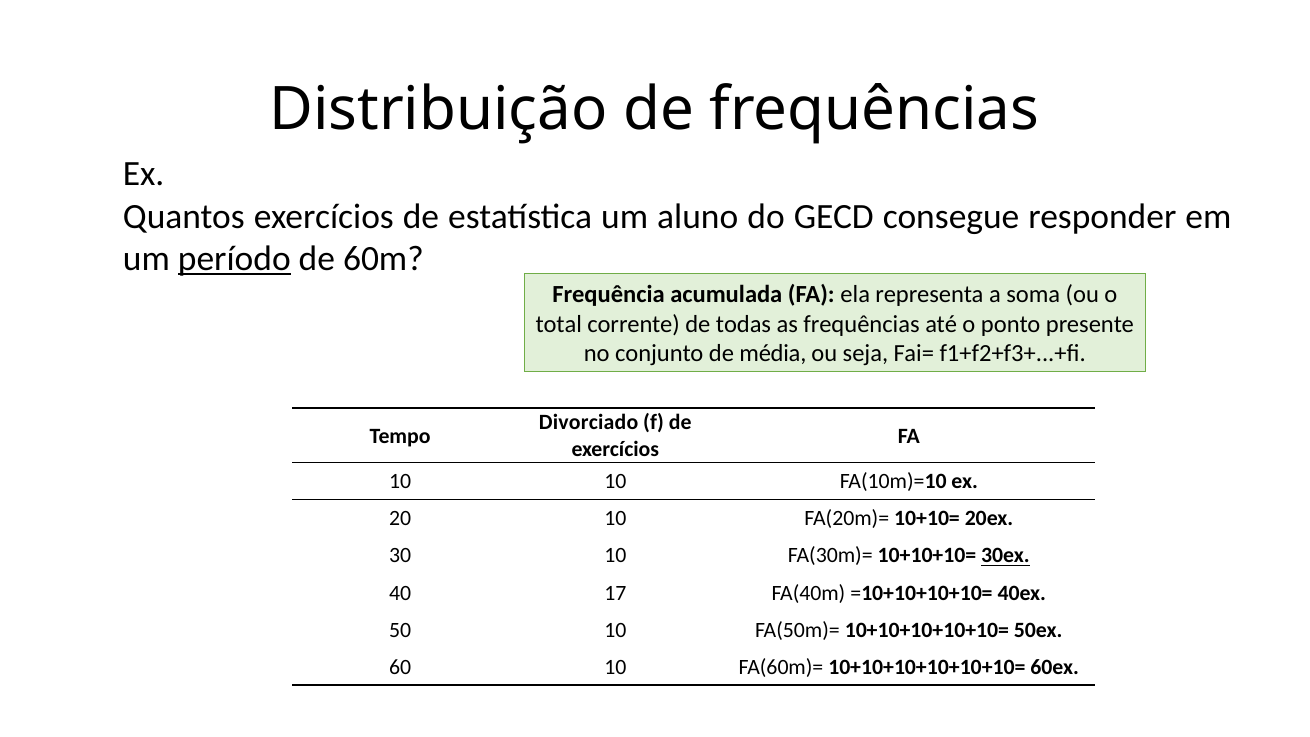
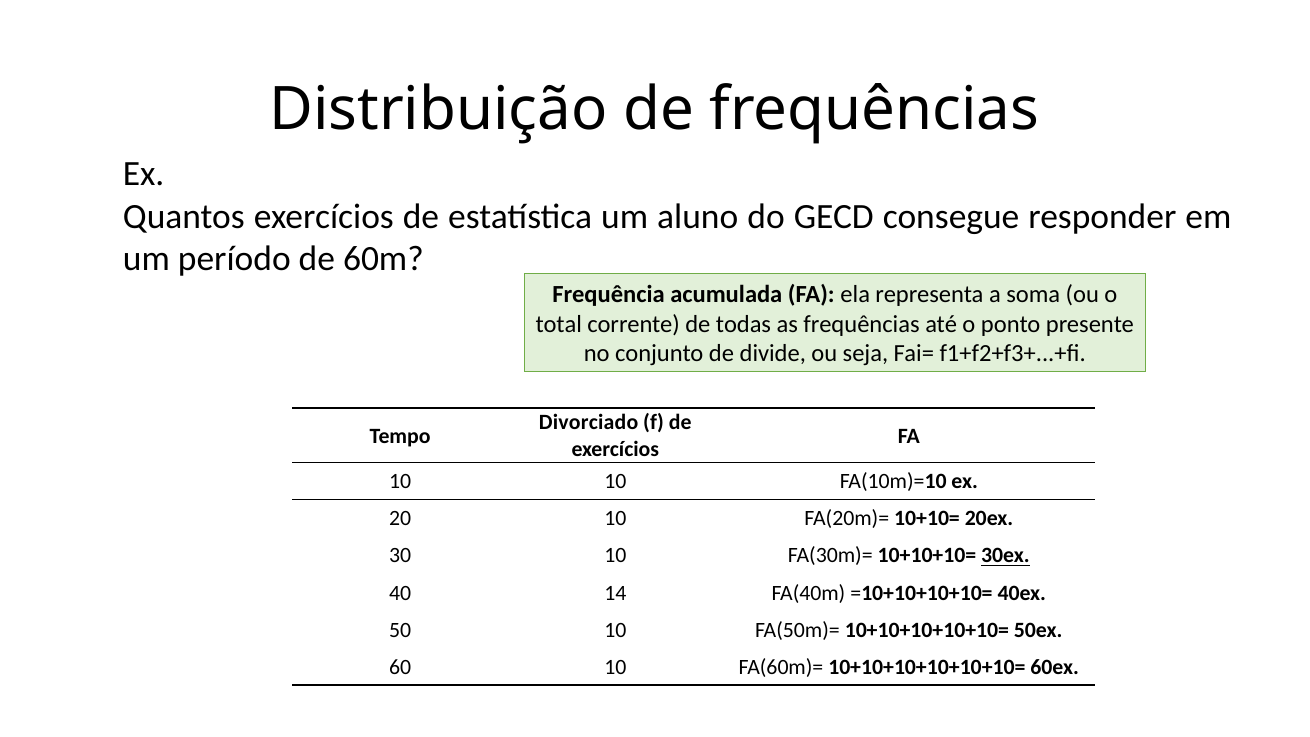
período underline: present -> none
média: média -> divide
17: 17 -> 14
